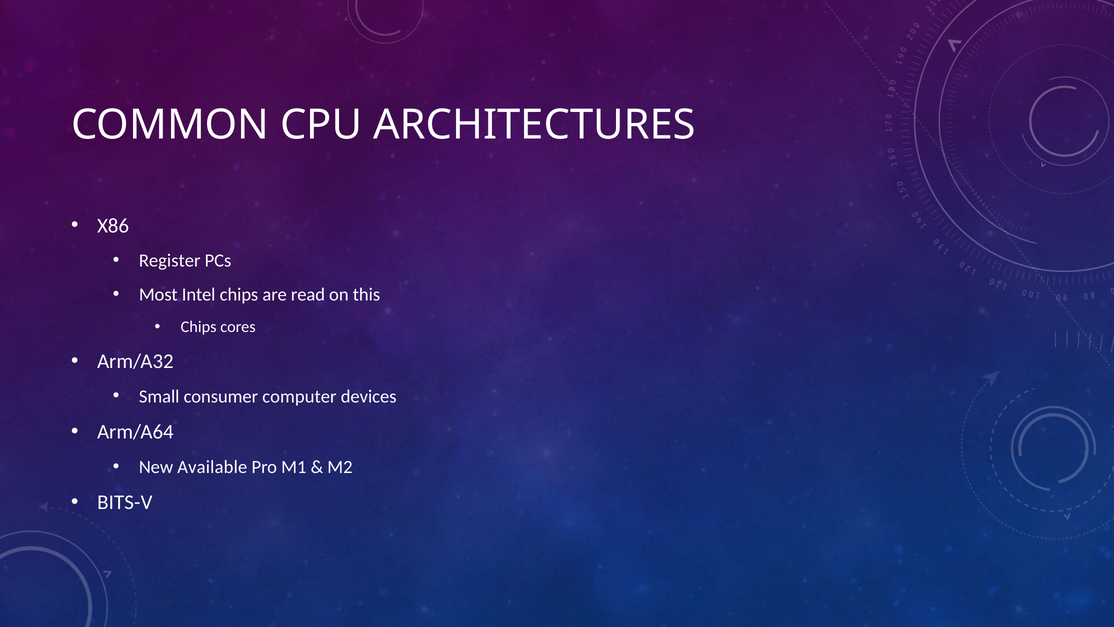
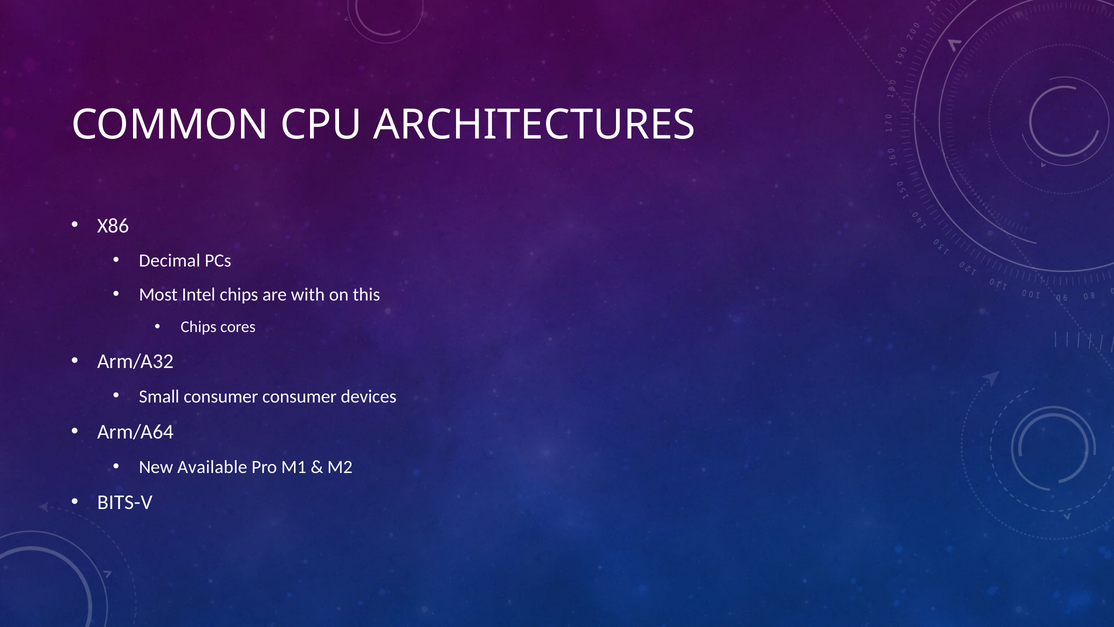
Register: Register -> Decimal
read: read -> with
consumer computer: computer -> consumer
